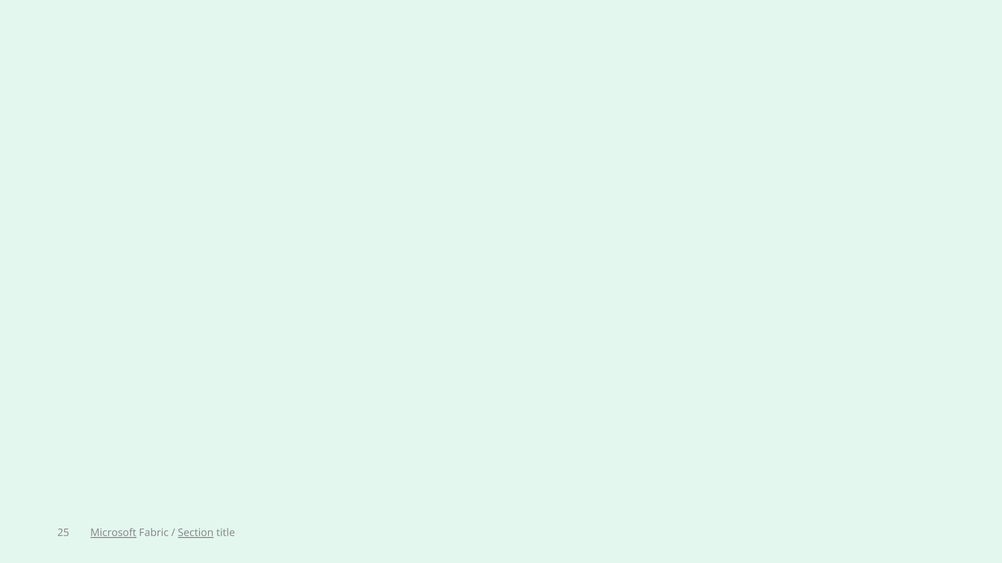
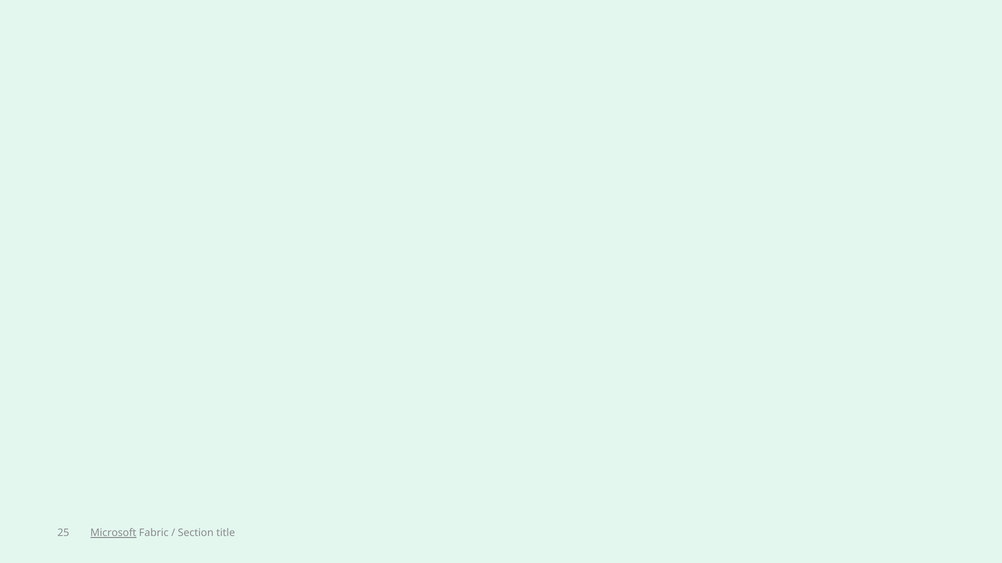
Section underline: present -> none
